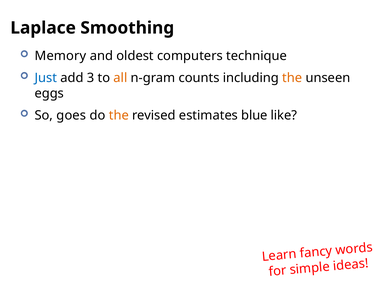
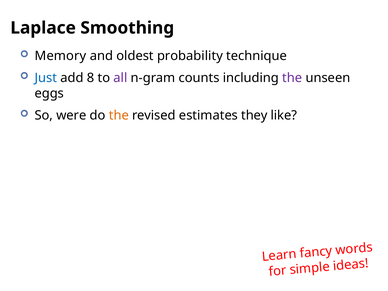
computers: computers -> probability
3: 3 -> 8
all colour: orange -> purple
the at (292, 78) colour: orange -> purple
goes: goes -> were
blue: blue -> they
